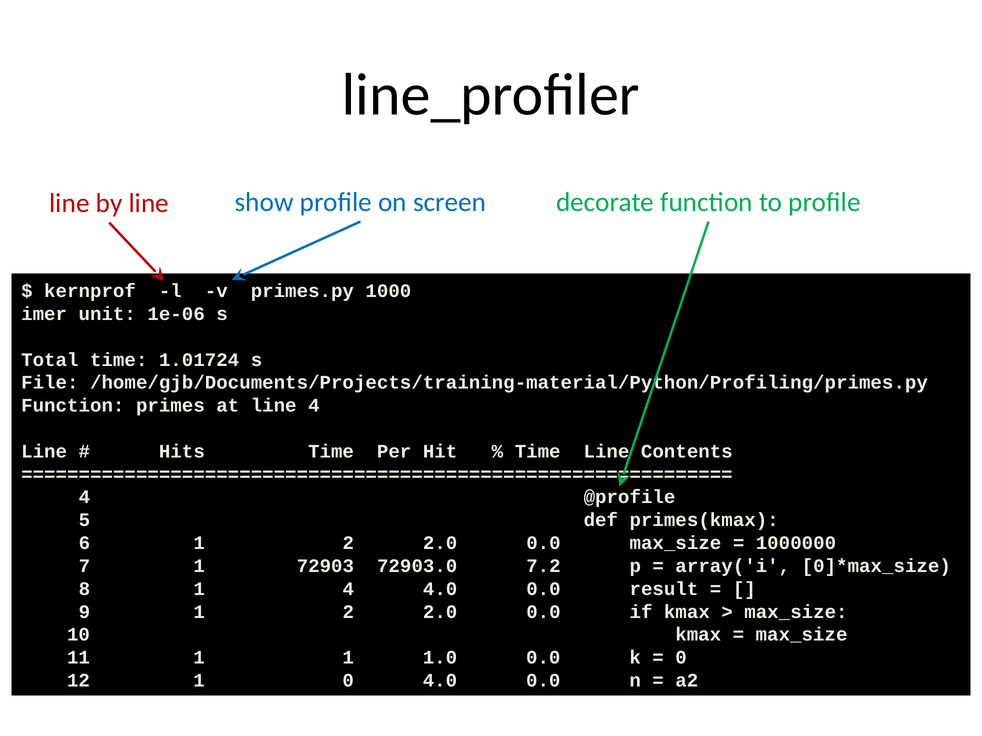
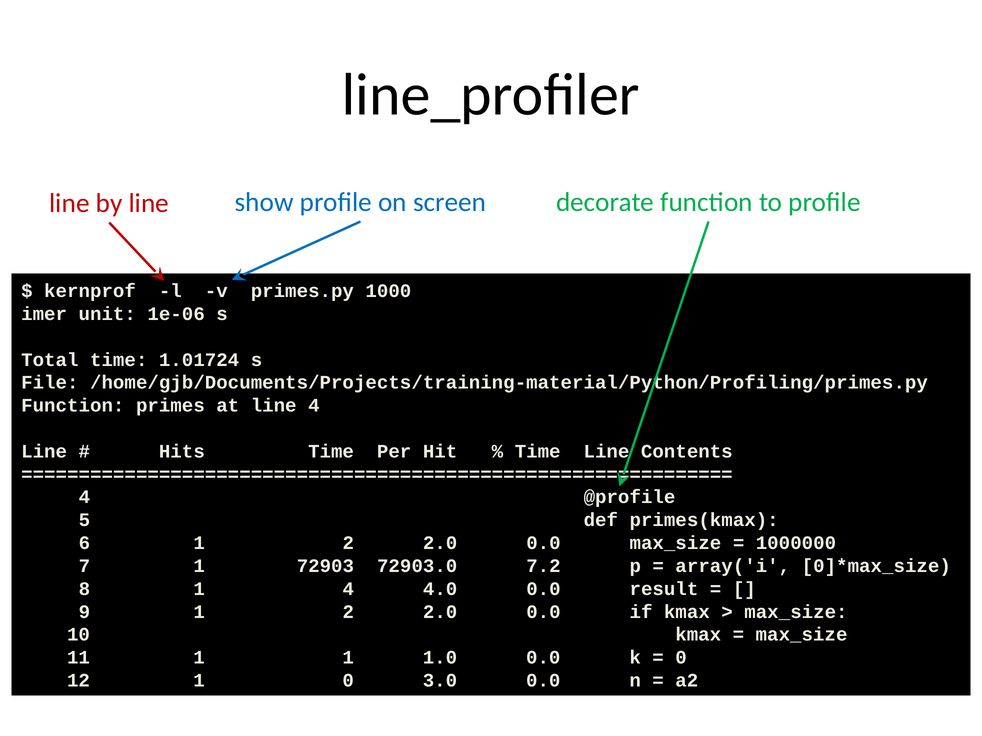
0 4.0: 4.0 -> 3.0
